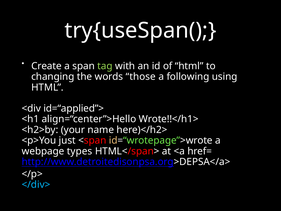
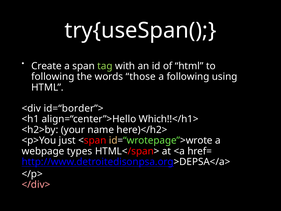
changing at (53, 77): changing -> following
id=“applied”>: id=“applied”> -> id=“border”>
Wrote!!</h1>: Wrote!!</h1> -> Which!!</h1>
</div> colour: light blue -> pink
